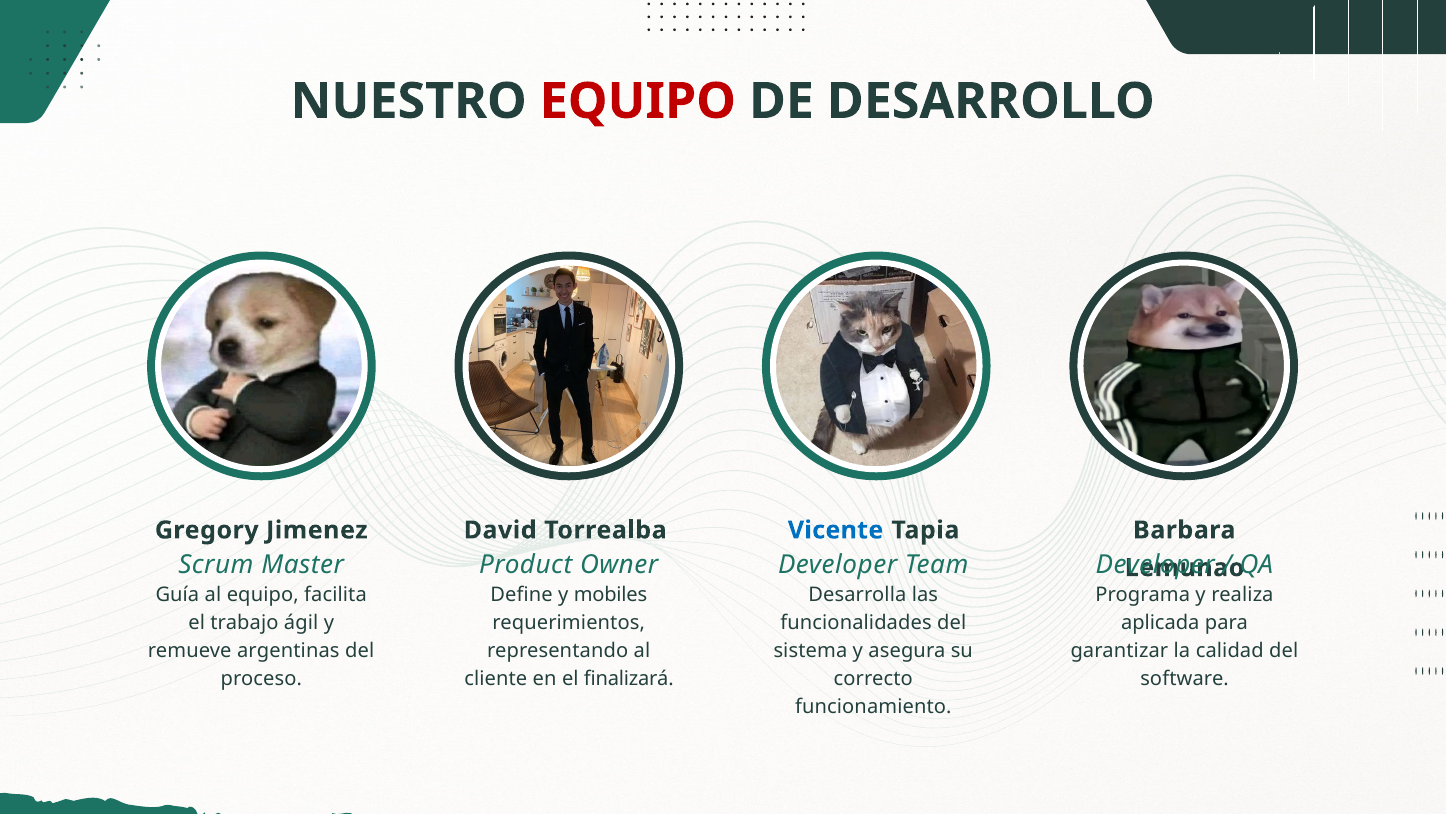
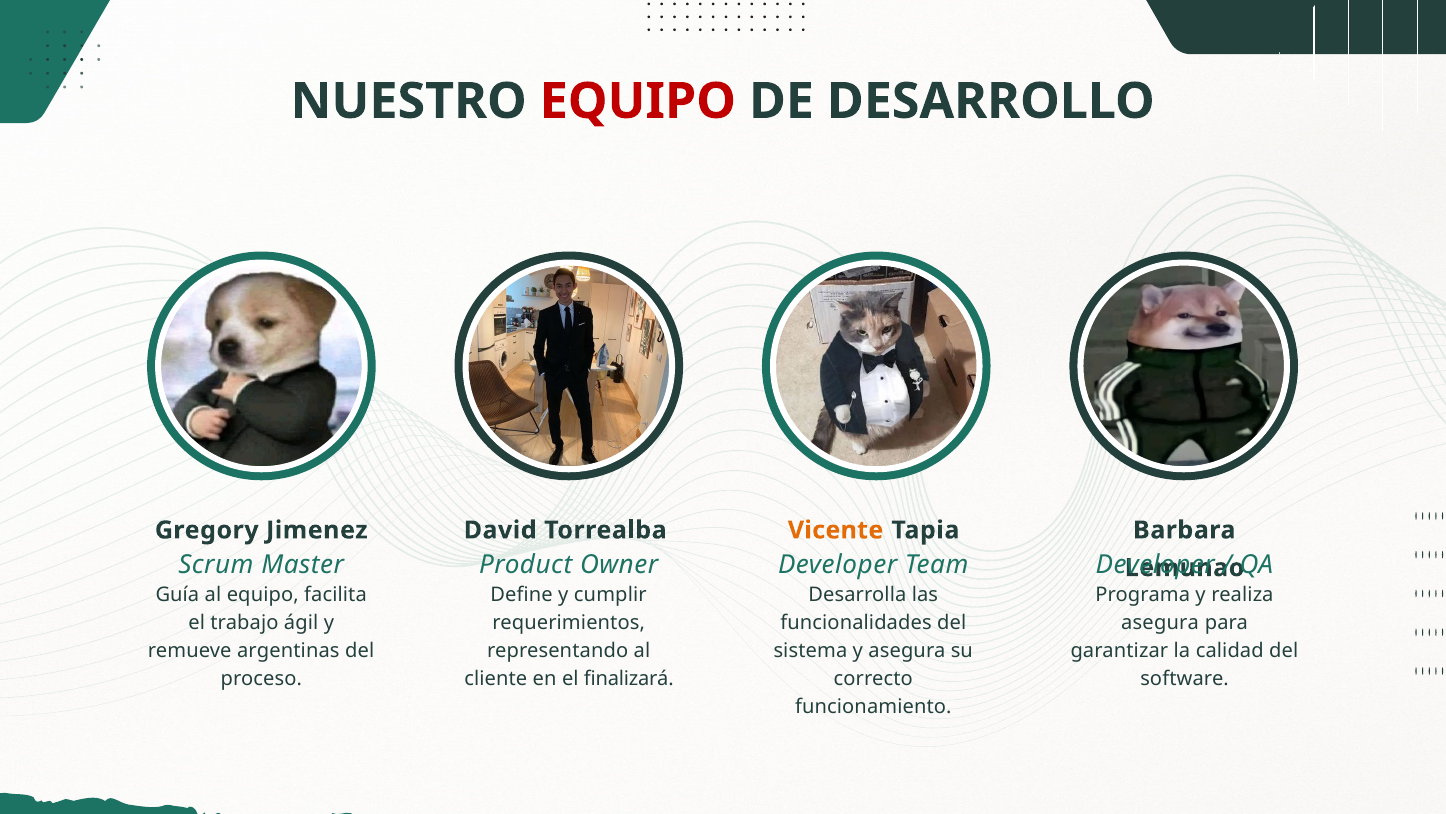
Vicente colour: blue -> orange
mobiles: mobiles -> cumplir
aplicada at (1160, 622): aplicada -> asegura
